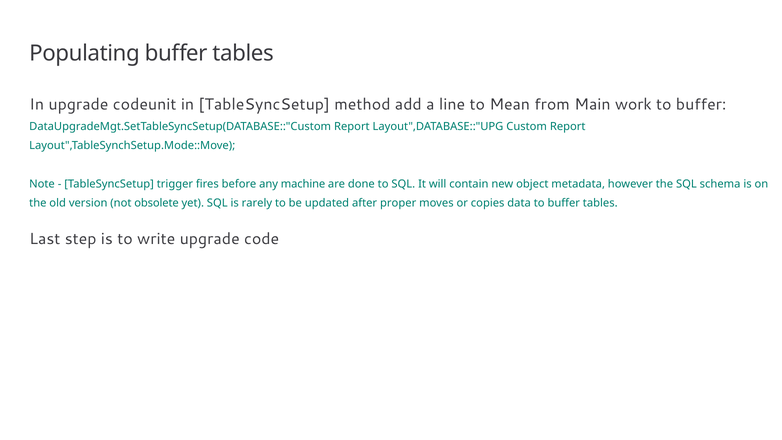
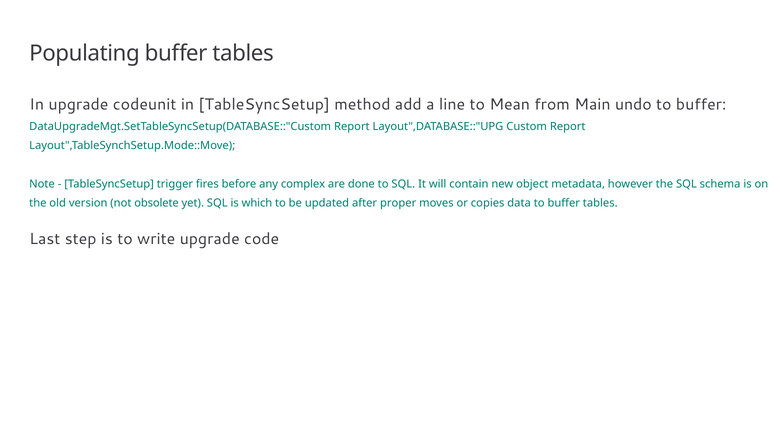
work: work -> undo
machine: machine -> complex
rarely: rarely -> which
